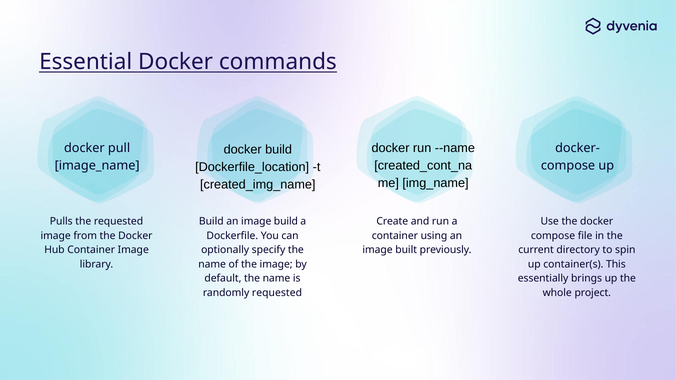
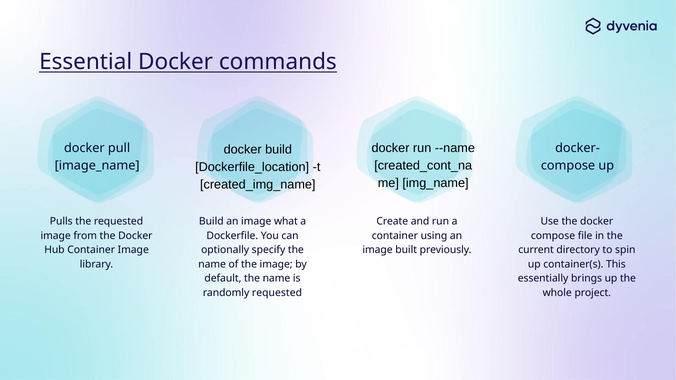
image build: build -> what
